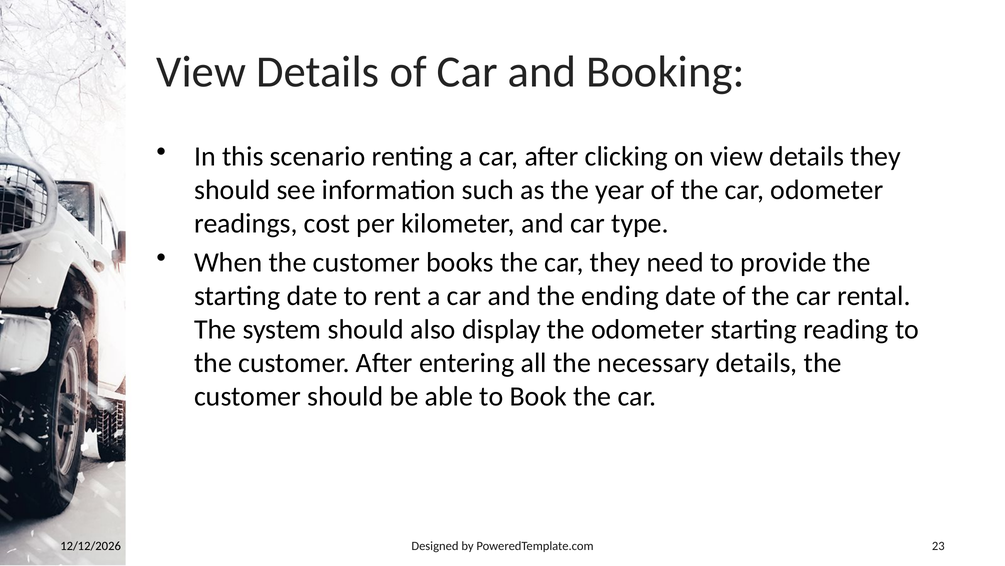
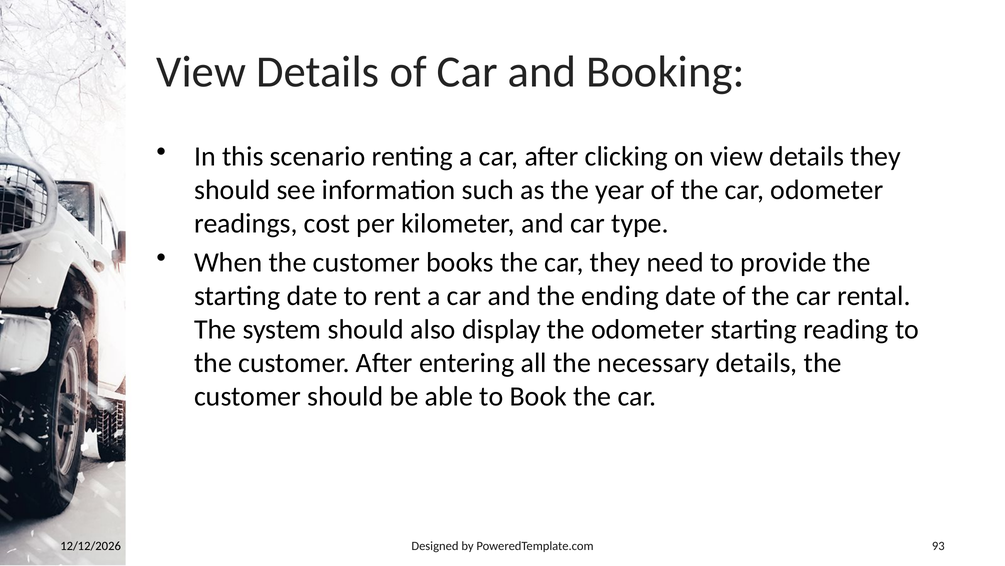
23: 23 -> 93
